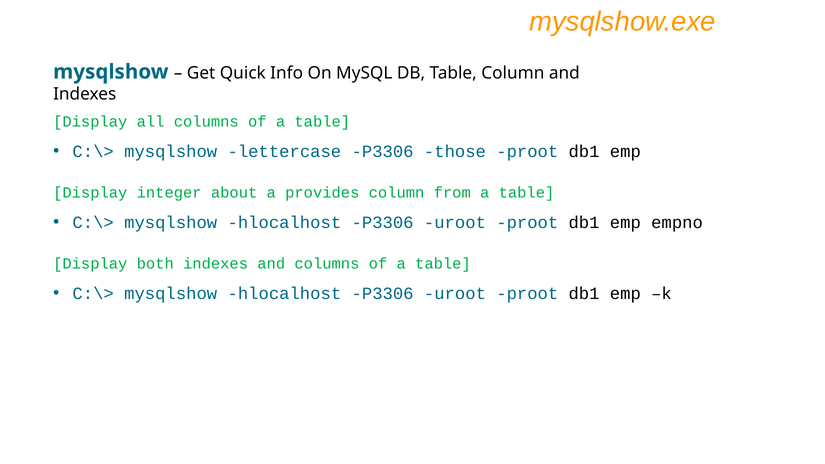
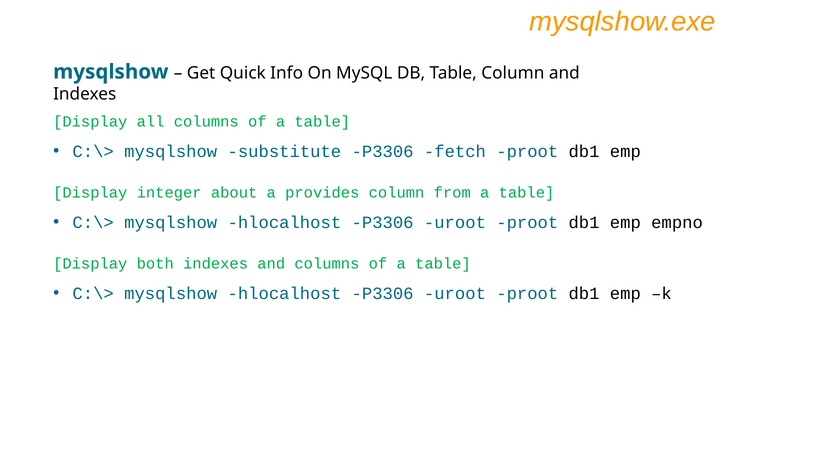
lettercase: lettercase -> substitute
those: those -> fetch
